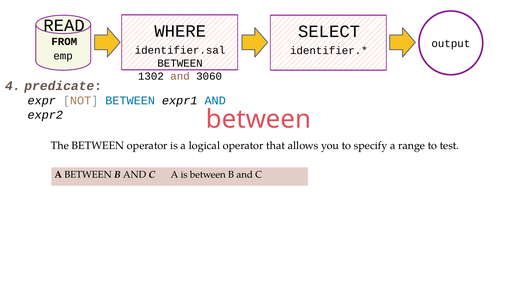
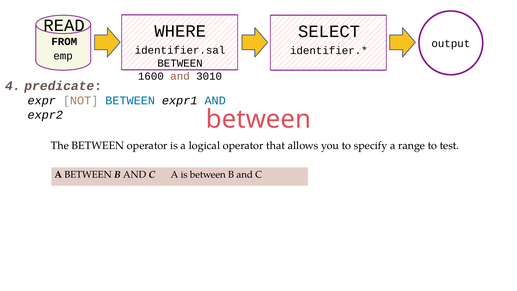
1302: 1302 -> 1600
3060: 3060 -> 3010
